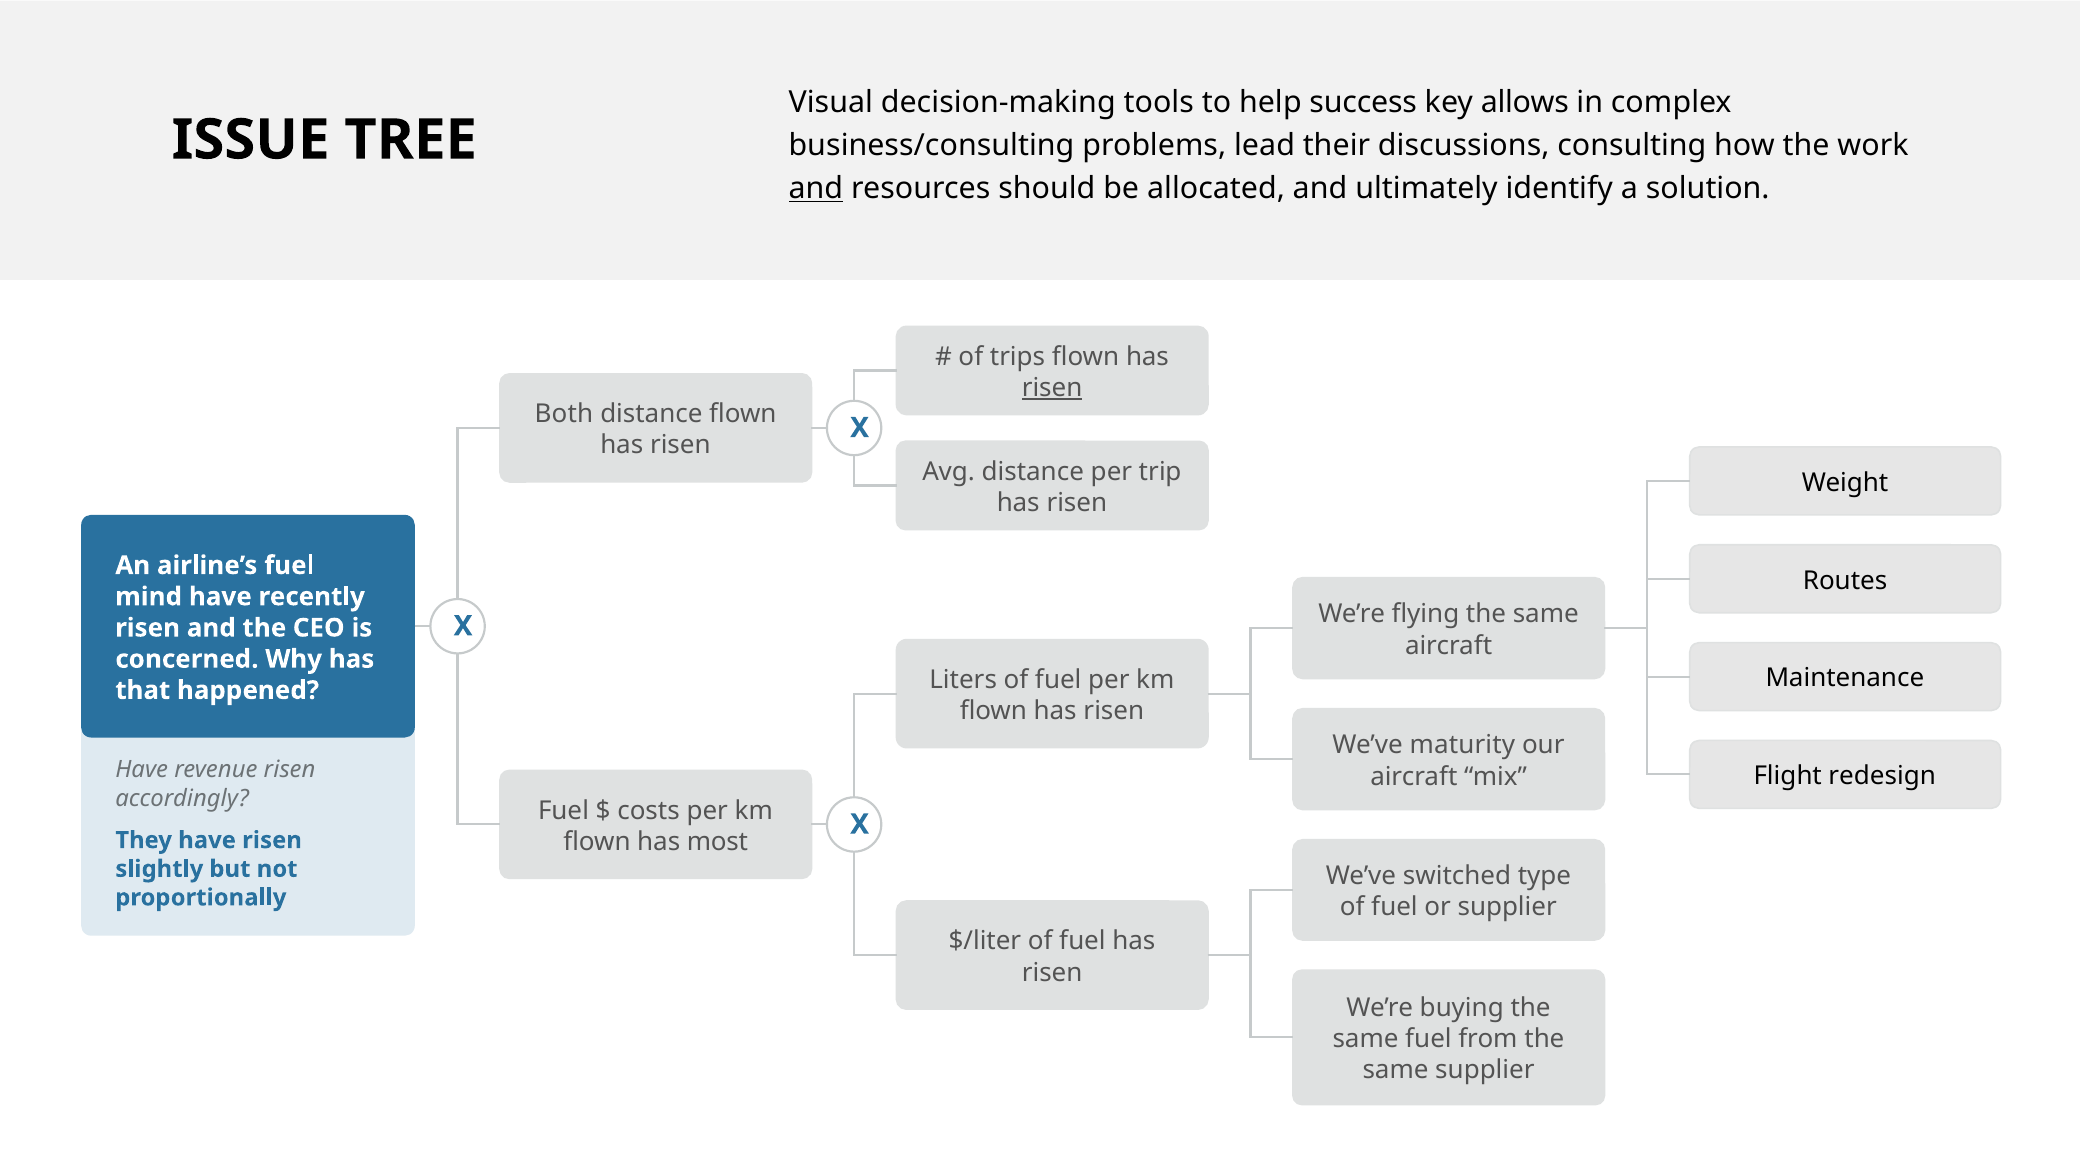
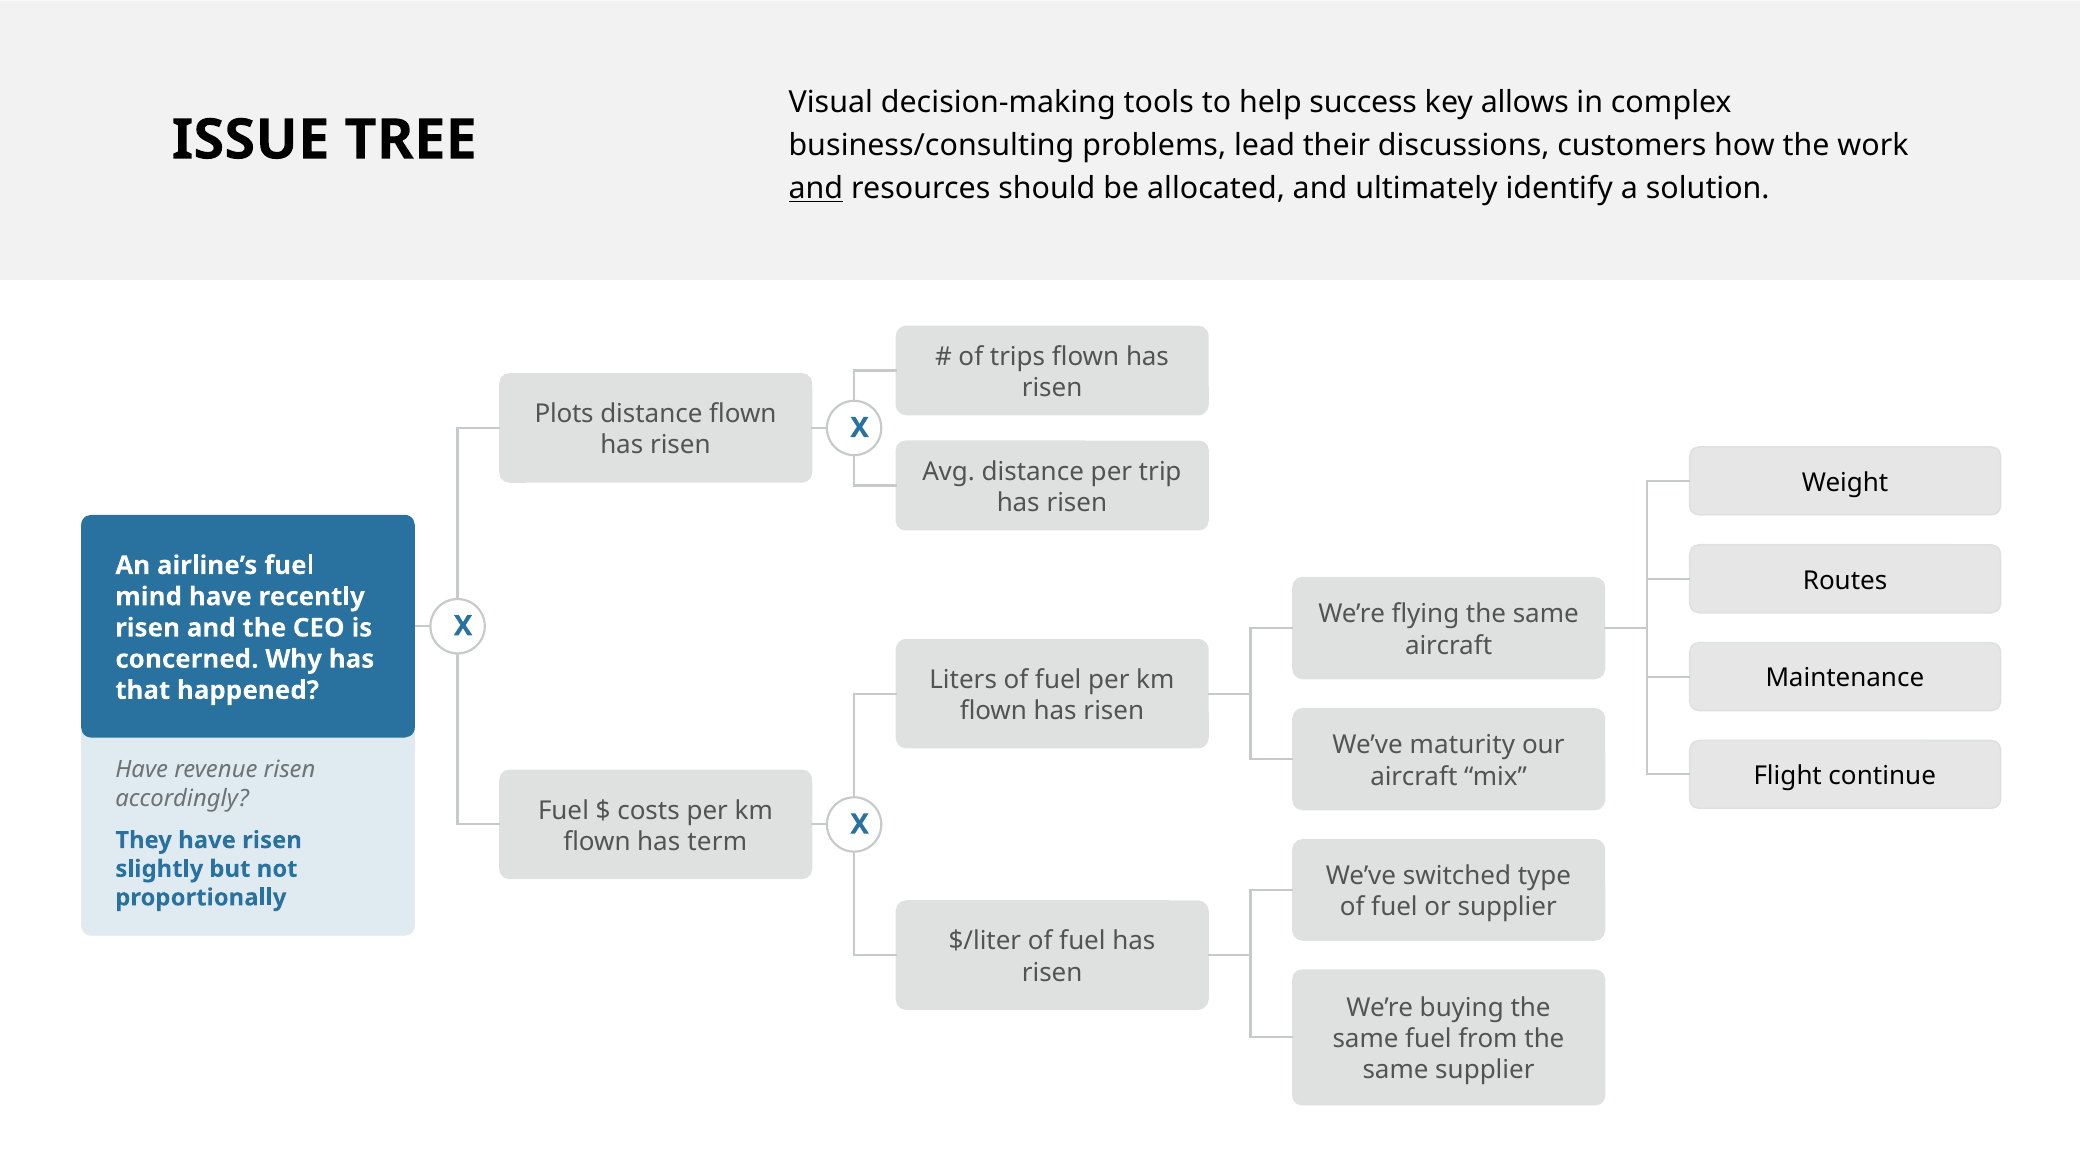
consulting: consulting -> customers
risen at (1052, 388) underline: present -> none
Both: Both -> Plots
redesign: redesign -> continue
most: most -> term
